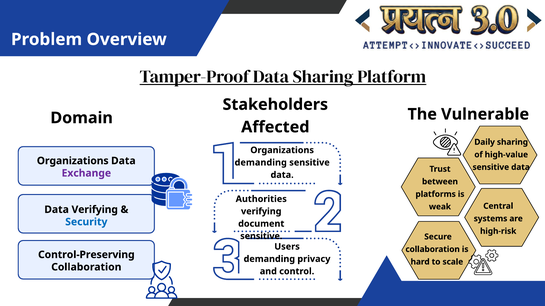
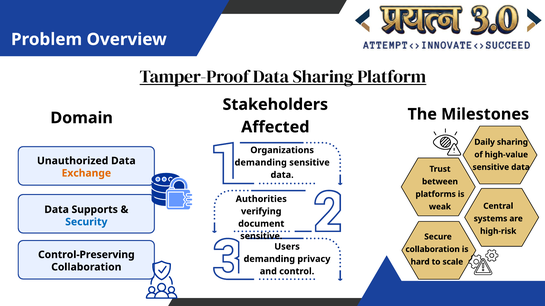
Vulnerable: Vulnerable -> Milestones
Organizations at (73, 161): Organizations -> Unauthorized
Exchange colour: purple -> orange
Data Verifying: Verifying -> Supports
